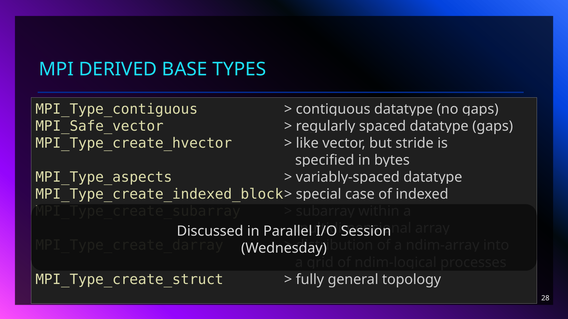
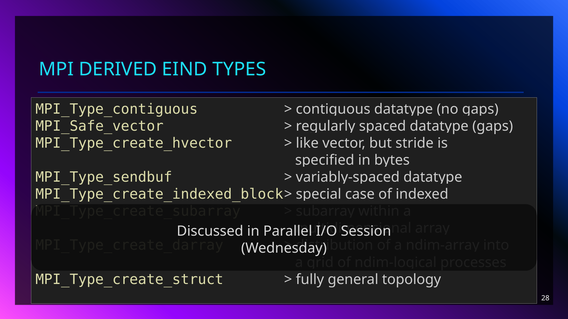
BASE: BASE -> EIND
MPI_Type_aspects: MPI_Type_aspects -> MPI_Type_sendbuf
